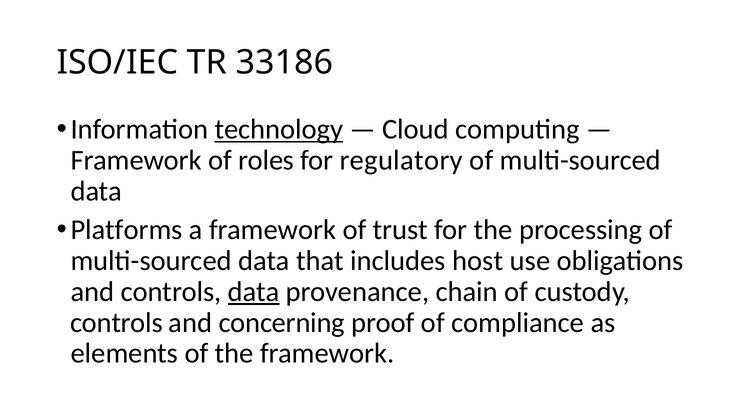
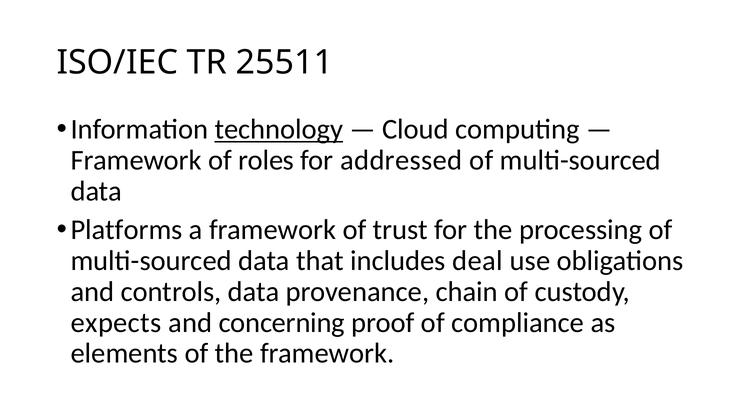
33186: 33186 -> 25511
regulatory: regulatory -> addressed
host: host -> deal
data at (254, 292) underline: present -> none
controls at (116, 323): controls -> expects
